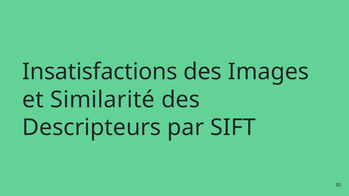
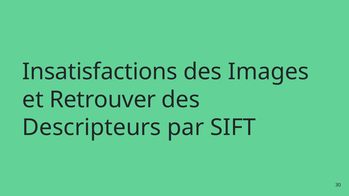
Similarité: Similarité -> Retrouver
